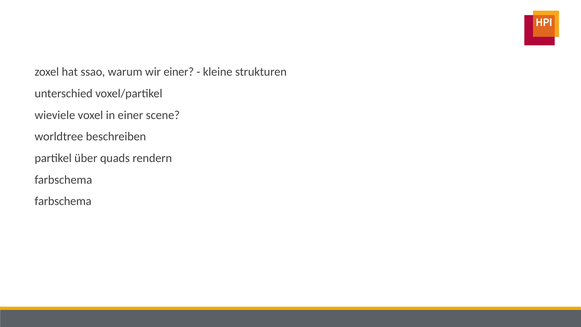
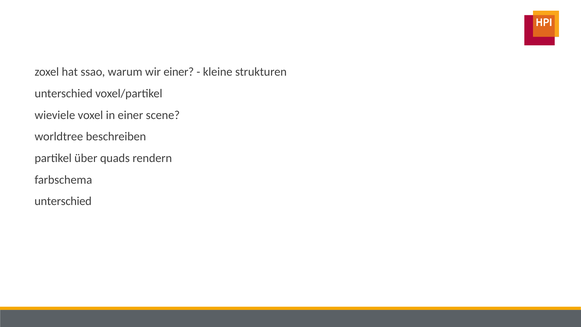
farbschema at (63, 201): farbschema -> unterschied
